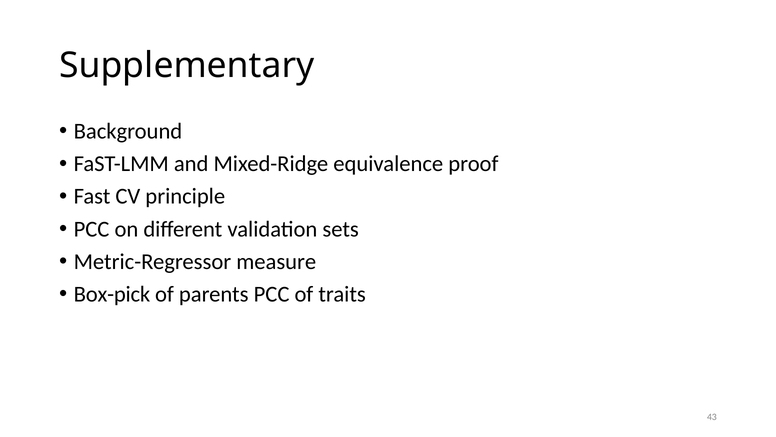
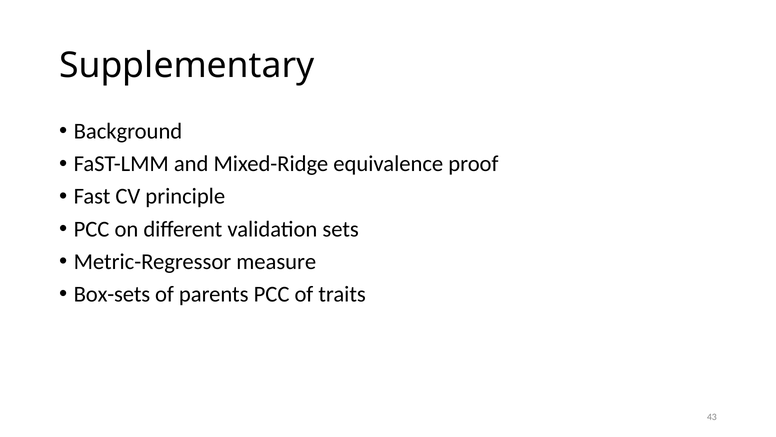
Box-pick: Box-pick -> Box-sets
